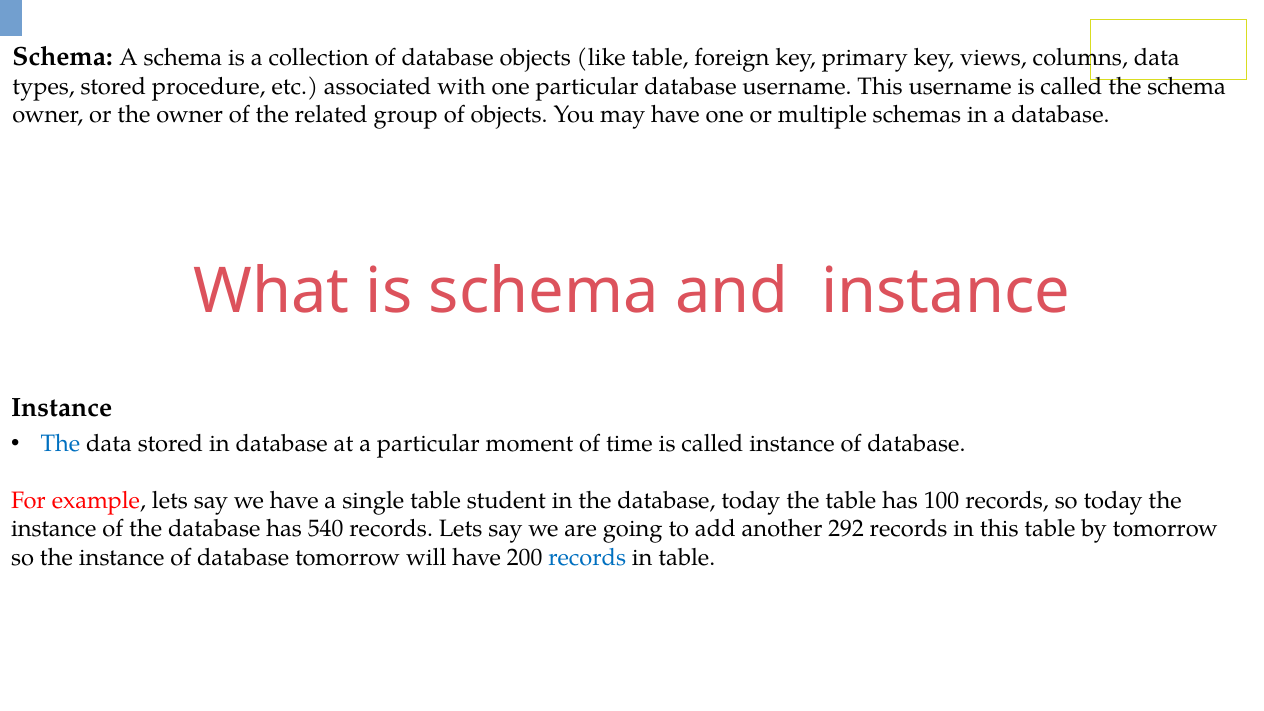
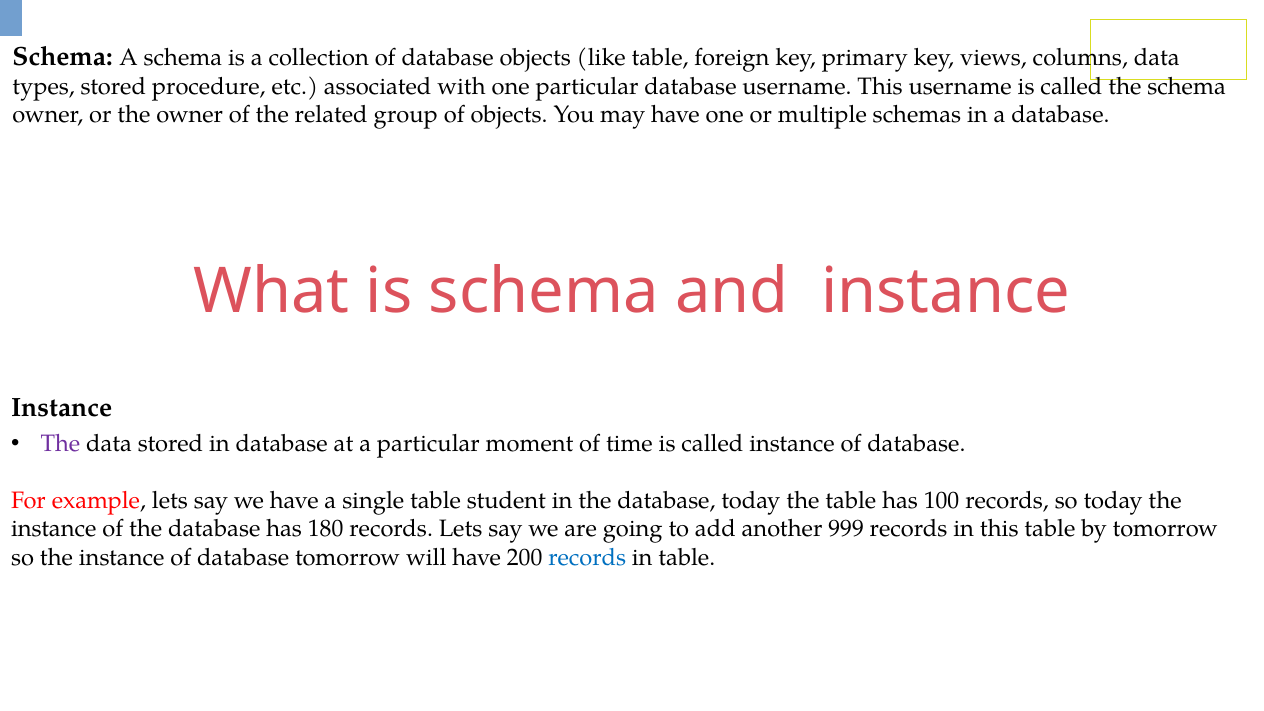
The at (60, 444) colour: blue -> purple
540: 540 -> 180
292: 292 -> 999
